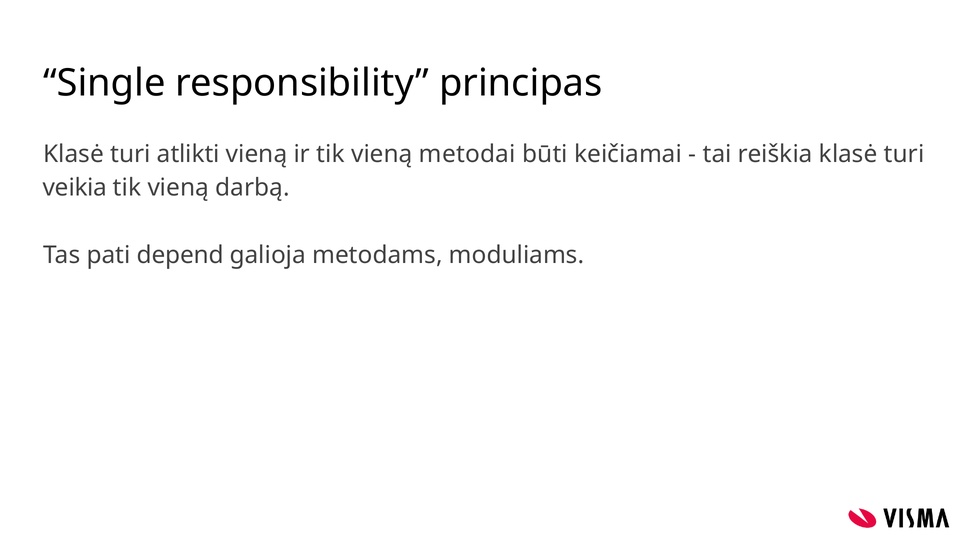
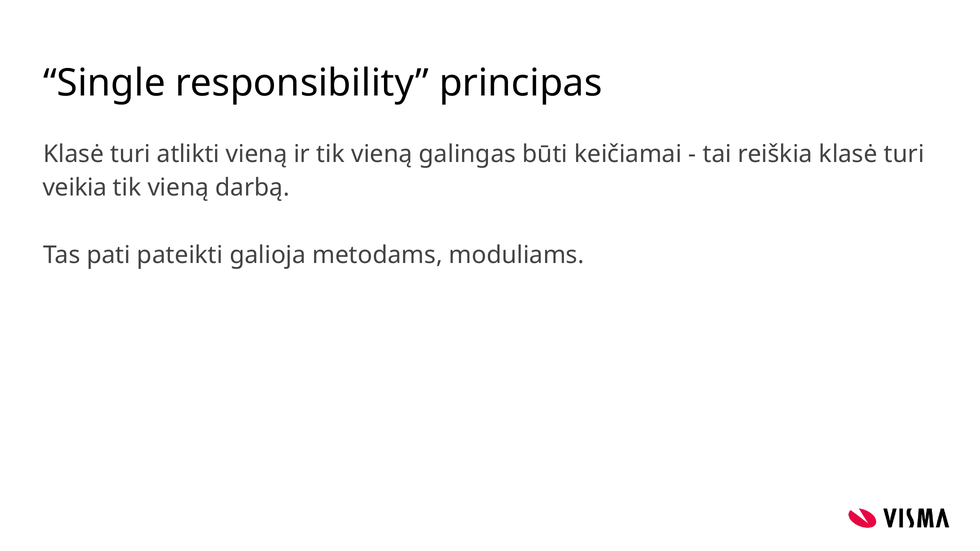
metodai: metodai -> galingas
depend: depend -> pateikti
